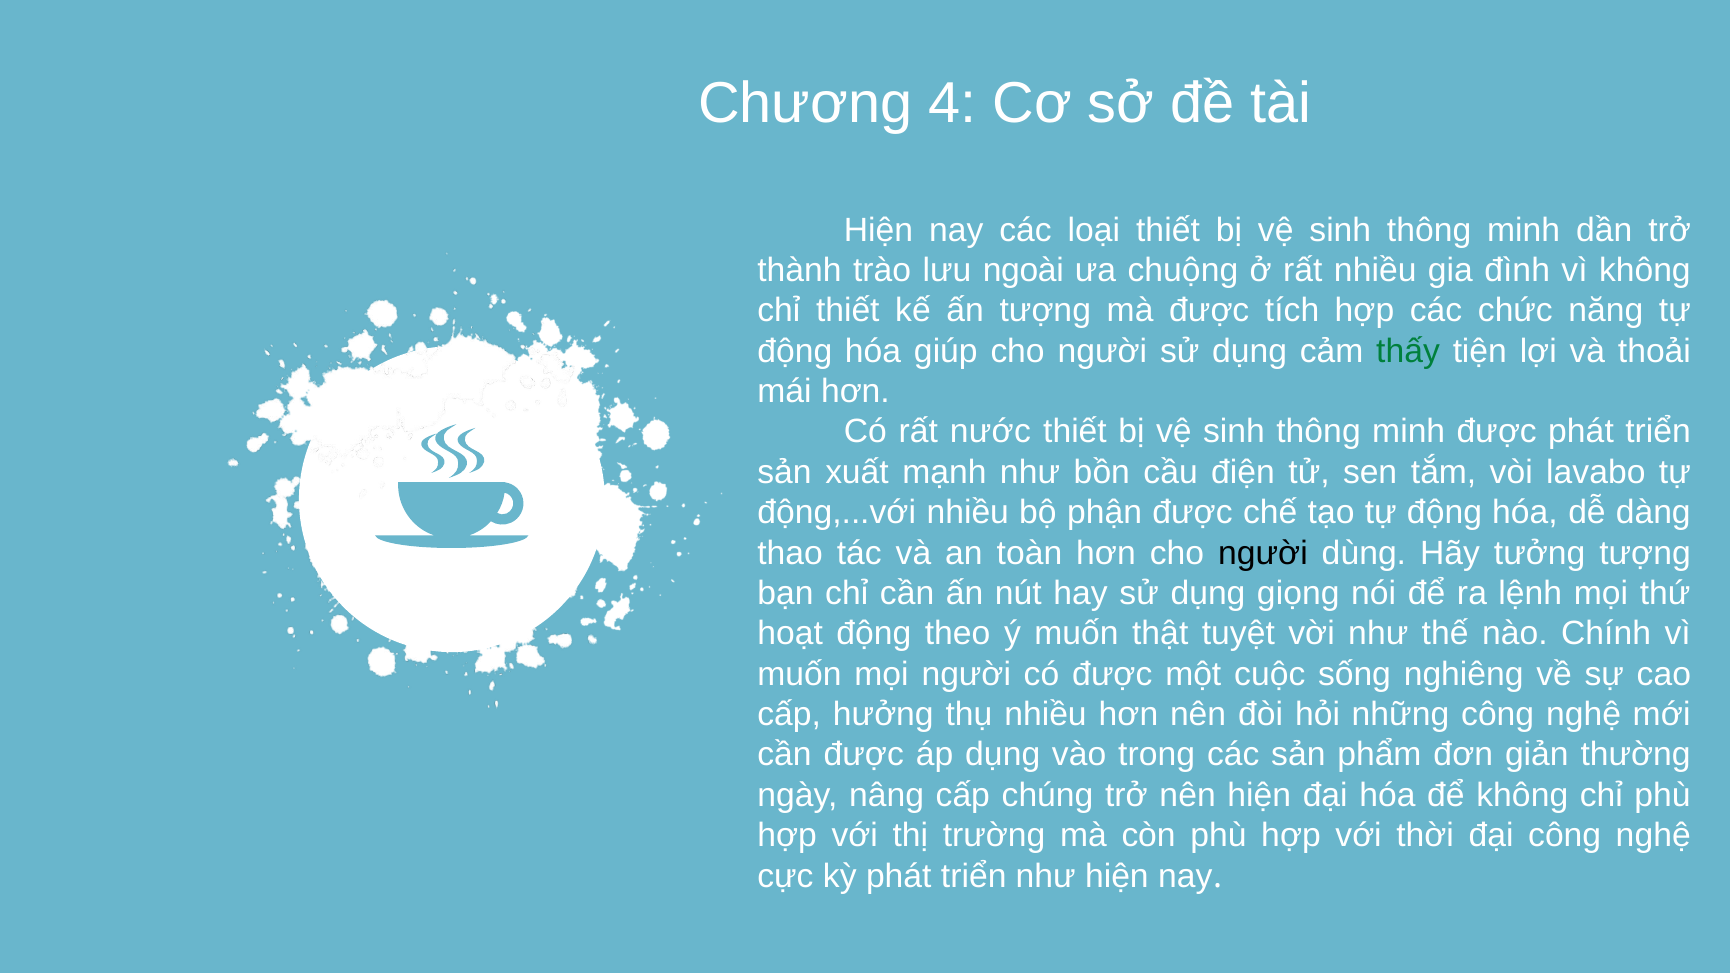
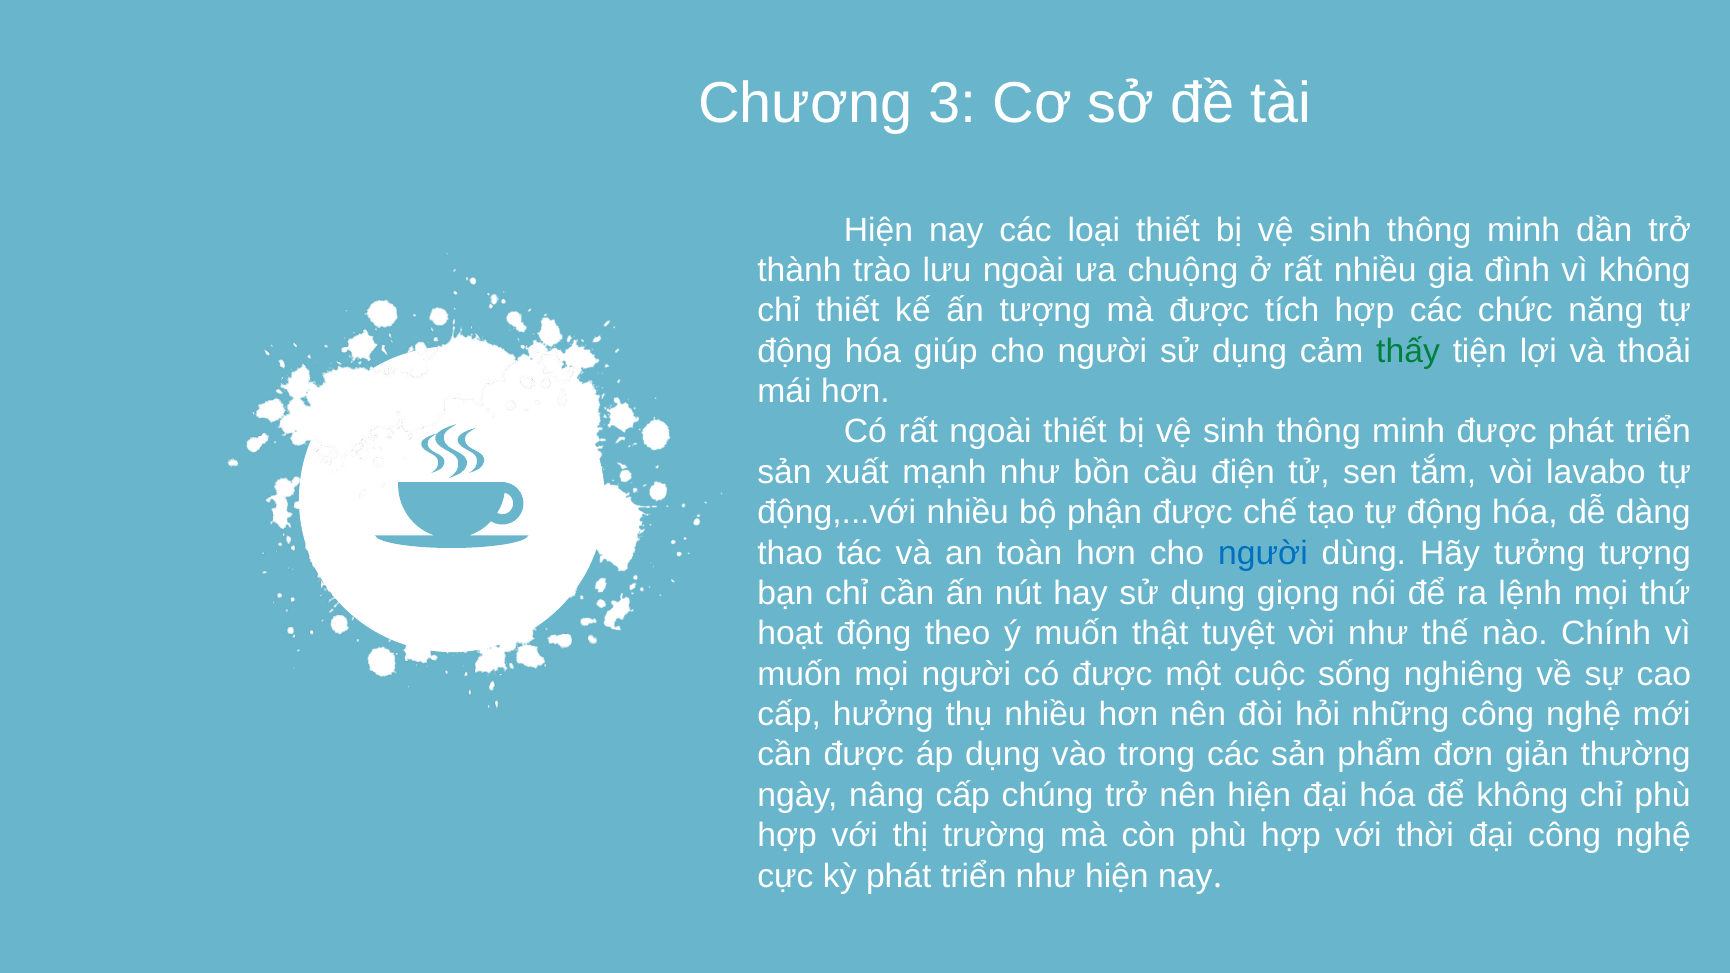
4: 4 -> 3
rất nước: nước -> ngoài
người at (1263, 553) colour: black -> blue
